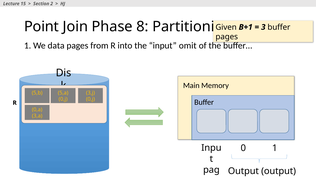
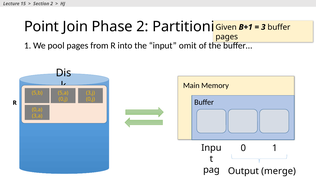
Phase 8: 8 -> 2
data: data -> pool
Output output: output -> merge
